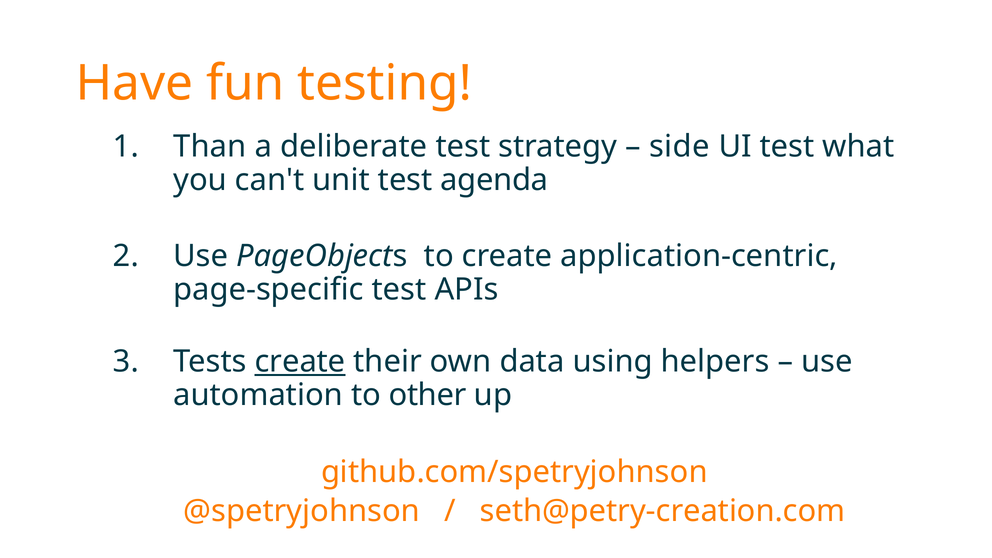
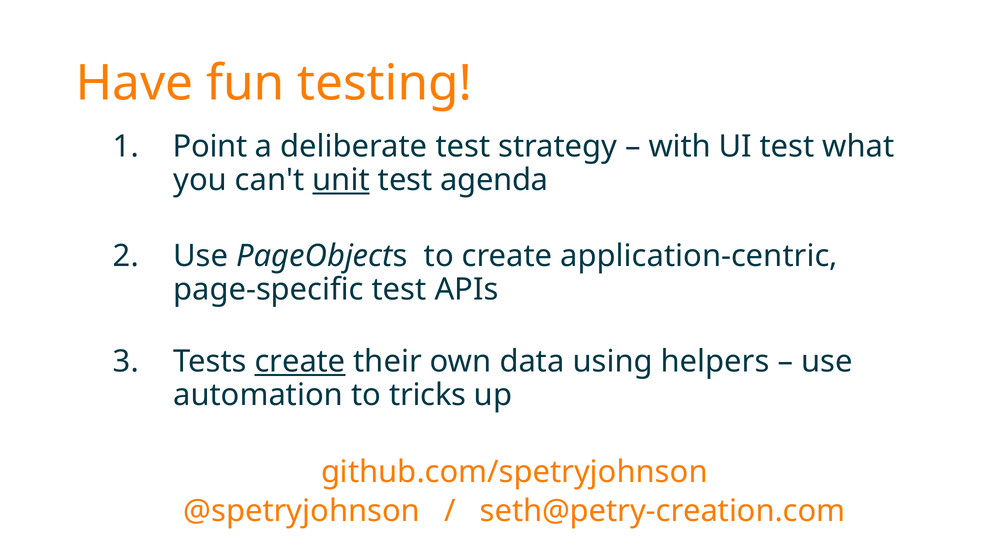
Than: Than -> Point
side: side -> with
unit underline: none -> present
other: other -> tricks
